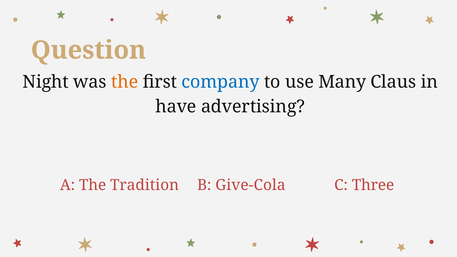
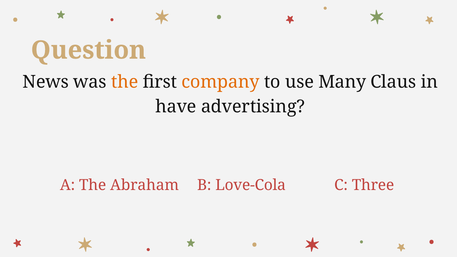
Night: Night -> News
company colour: blue -> orange
Tradition: Tradition -> Abraham
Give-Cola: Give-Cola -> Love-Cola
